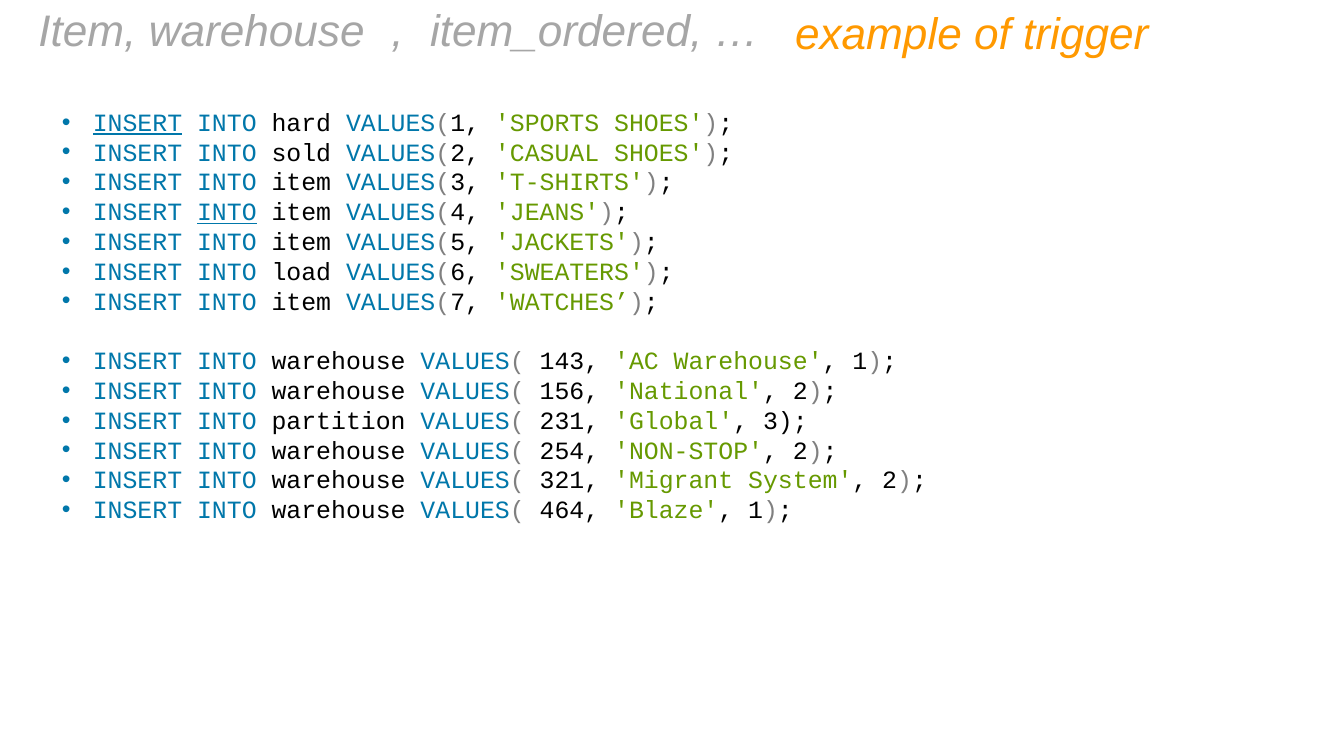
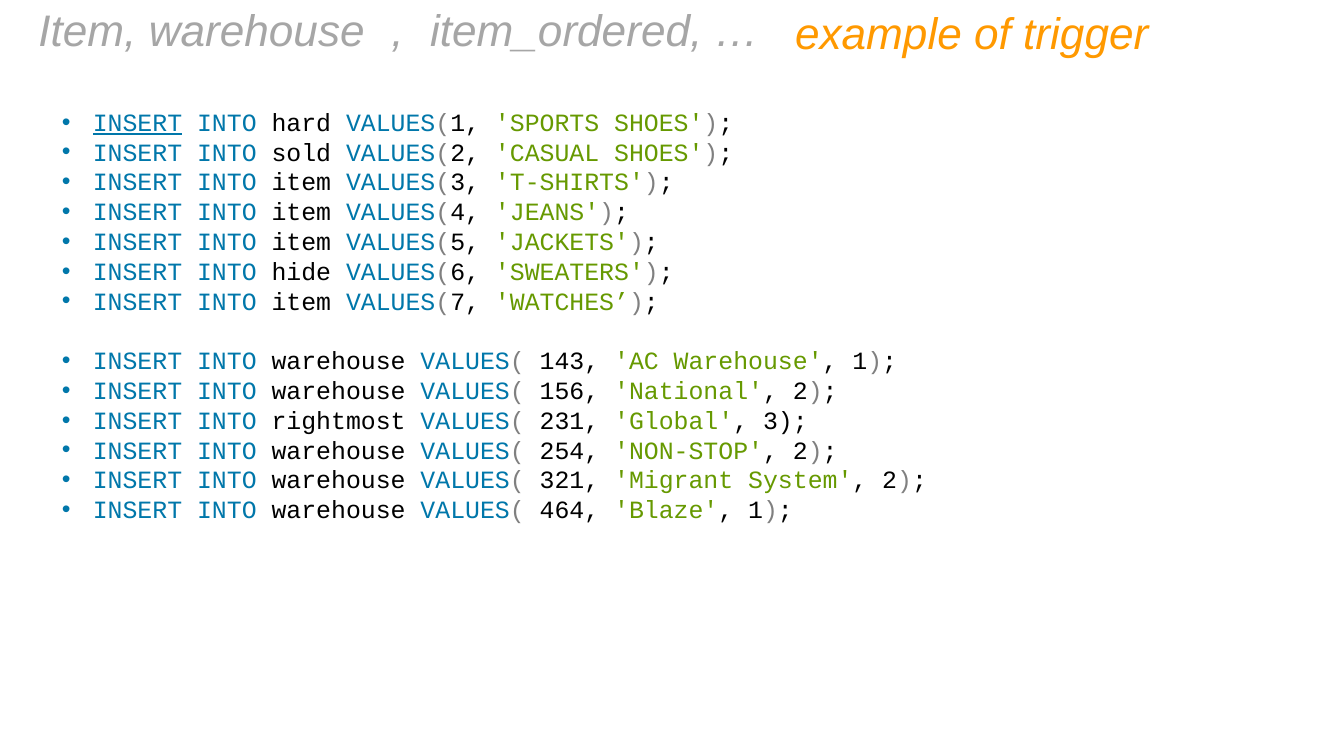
INTO at (227, 212) underline: present -> none
load: load -> hide
partition: partition -> rightmost
